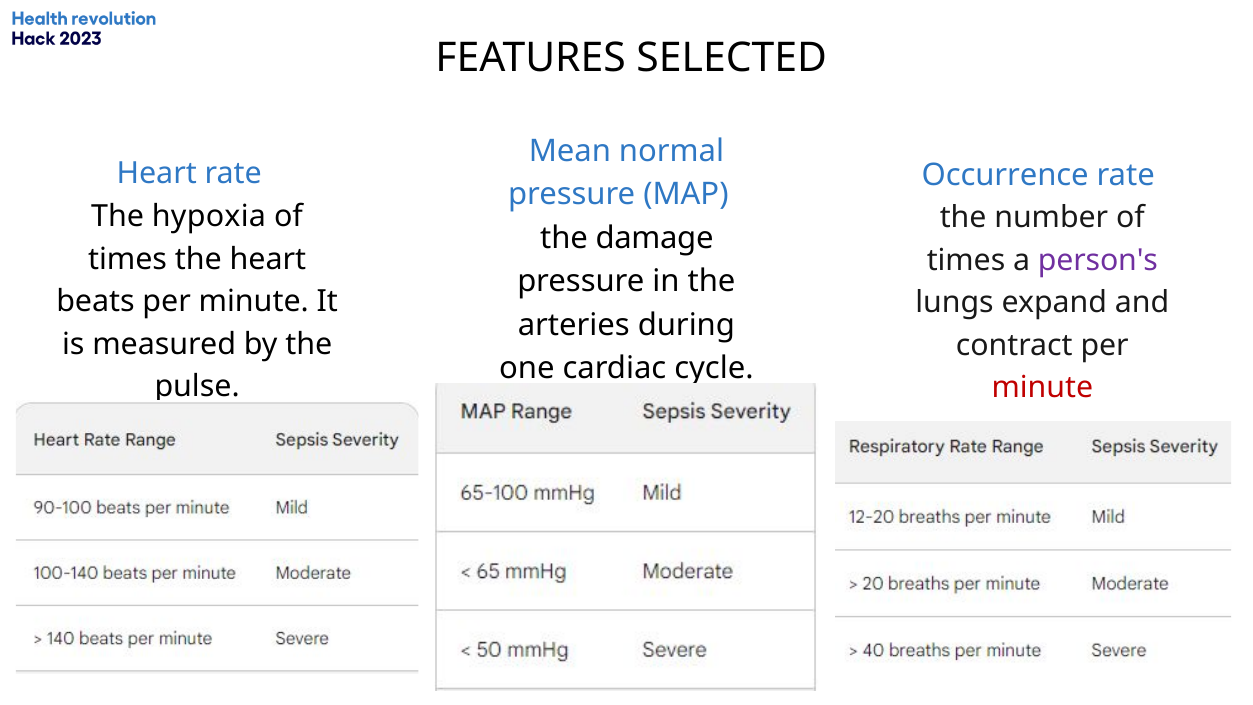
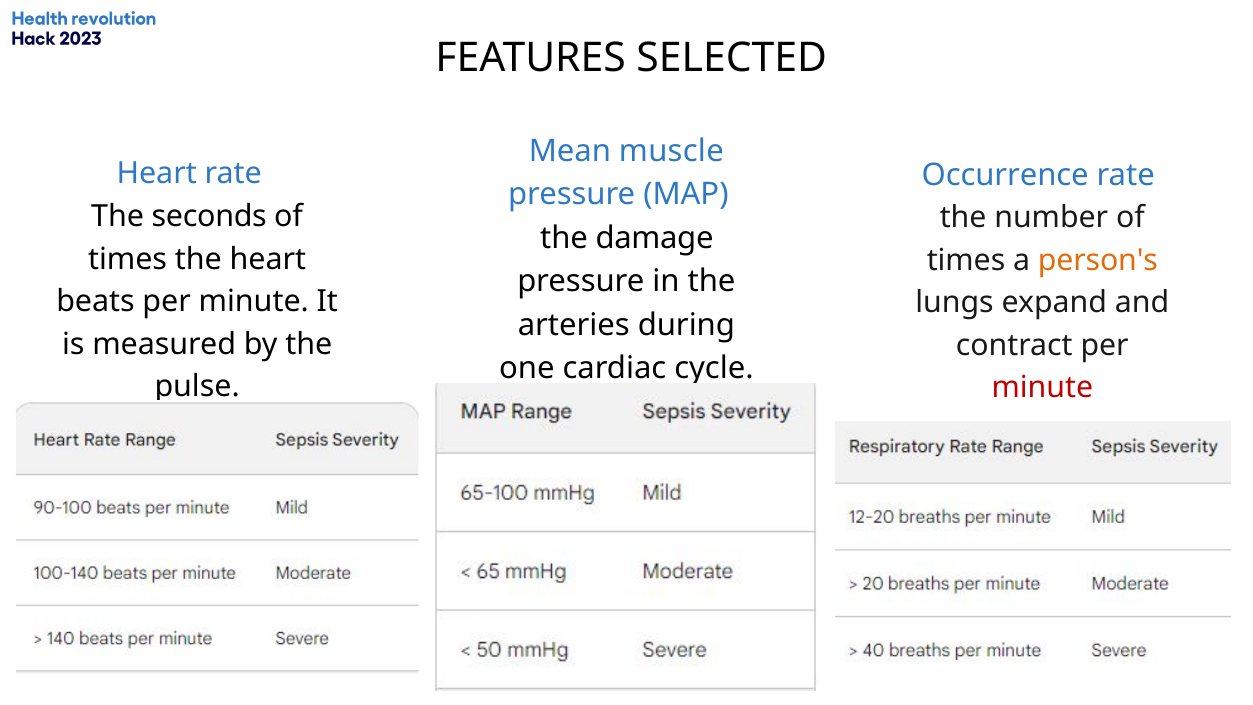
normal: normal -> muscle
hypoxia: hypoxia -> seconds
person's colour: purple -> orange
